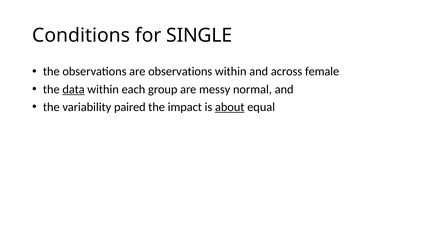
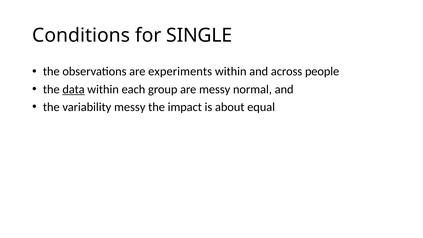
are observations: observations -> experiments
female: female -> people
variability paired: paired -> messy
about underline: present -> none
